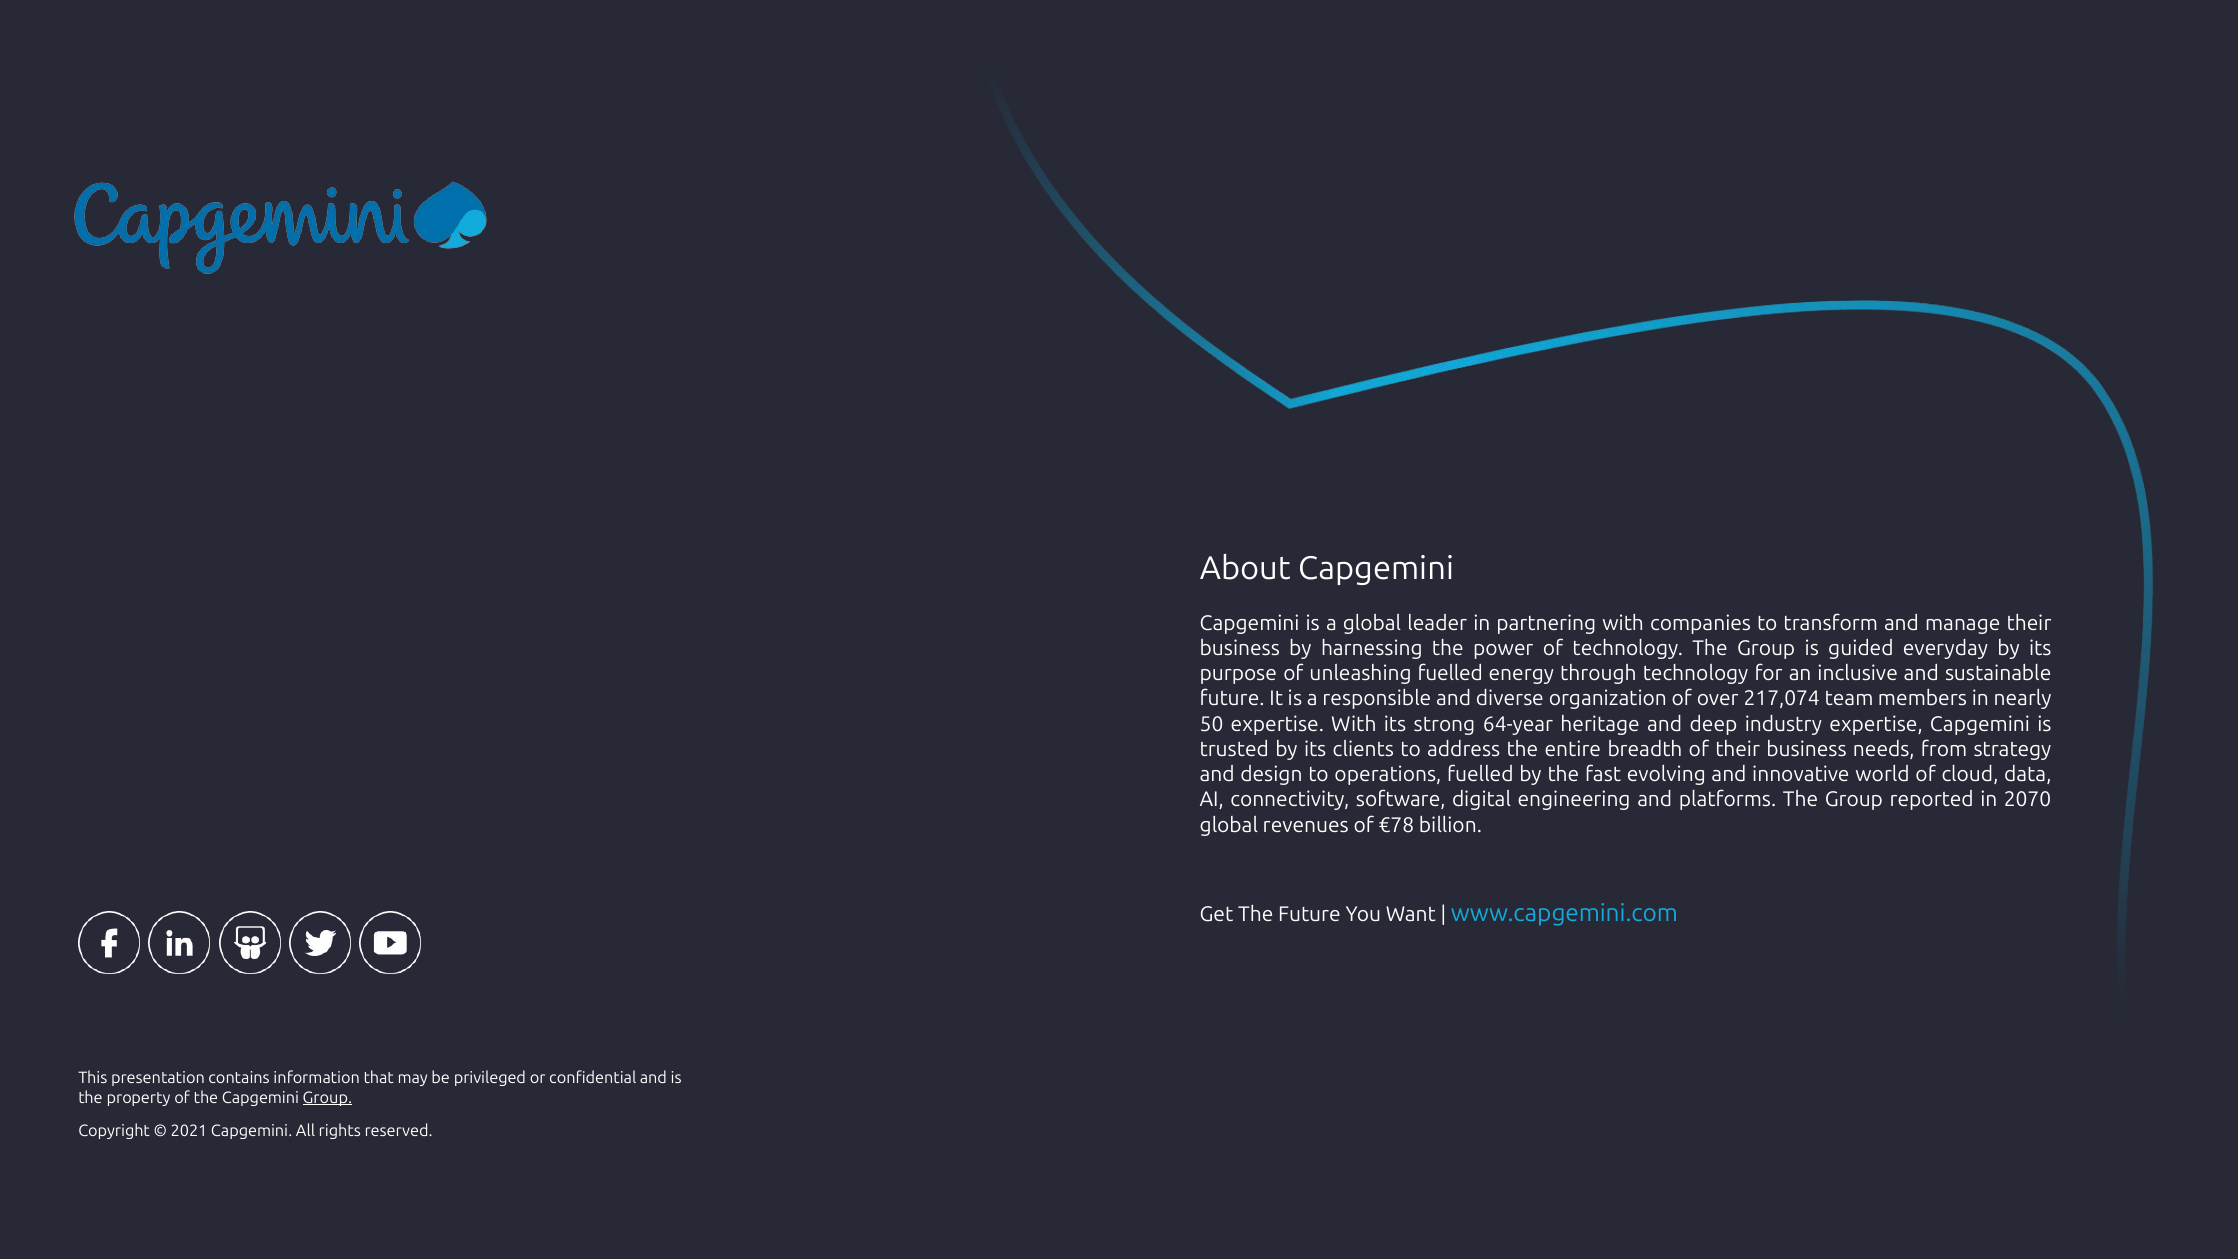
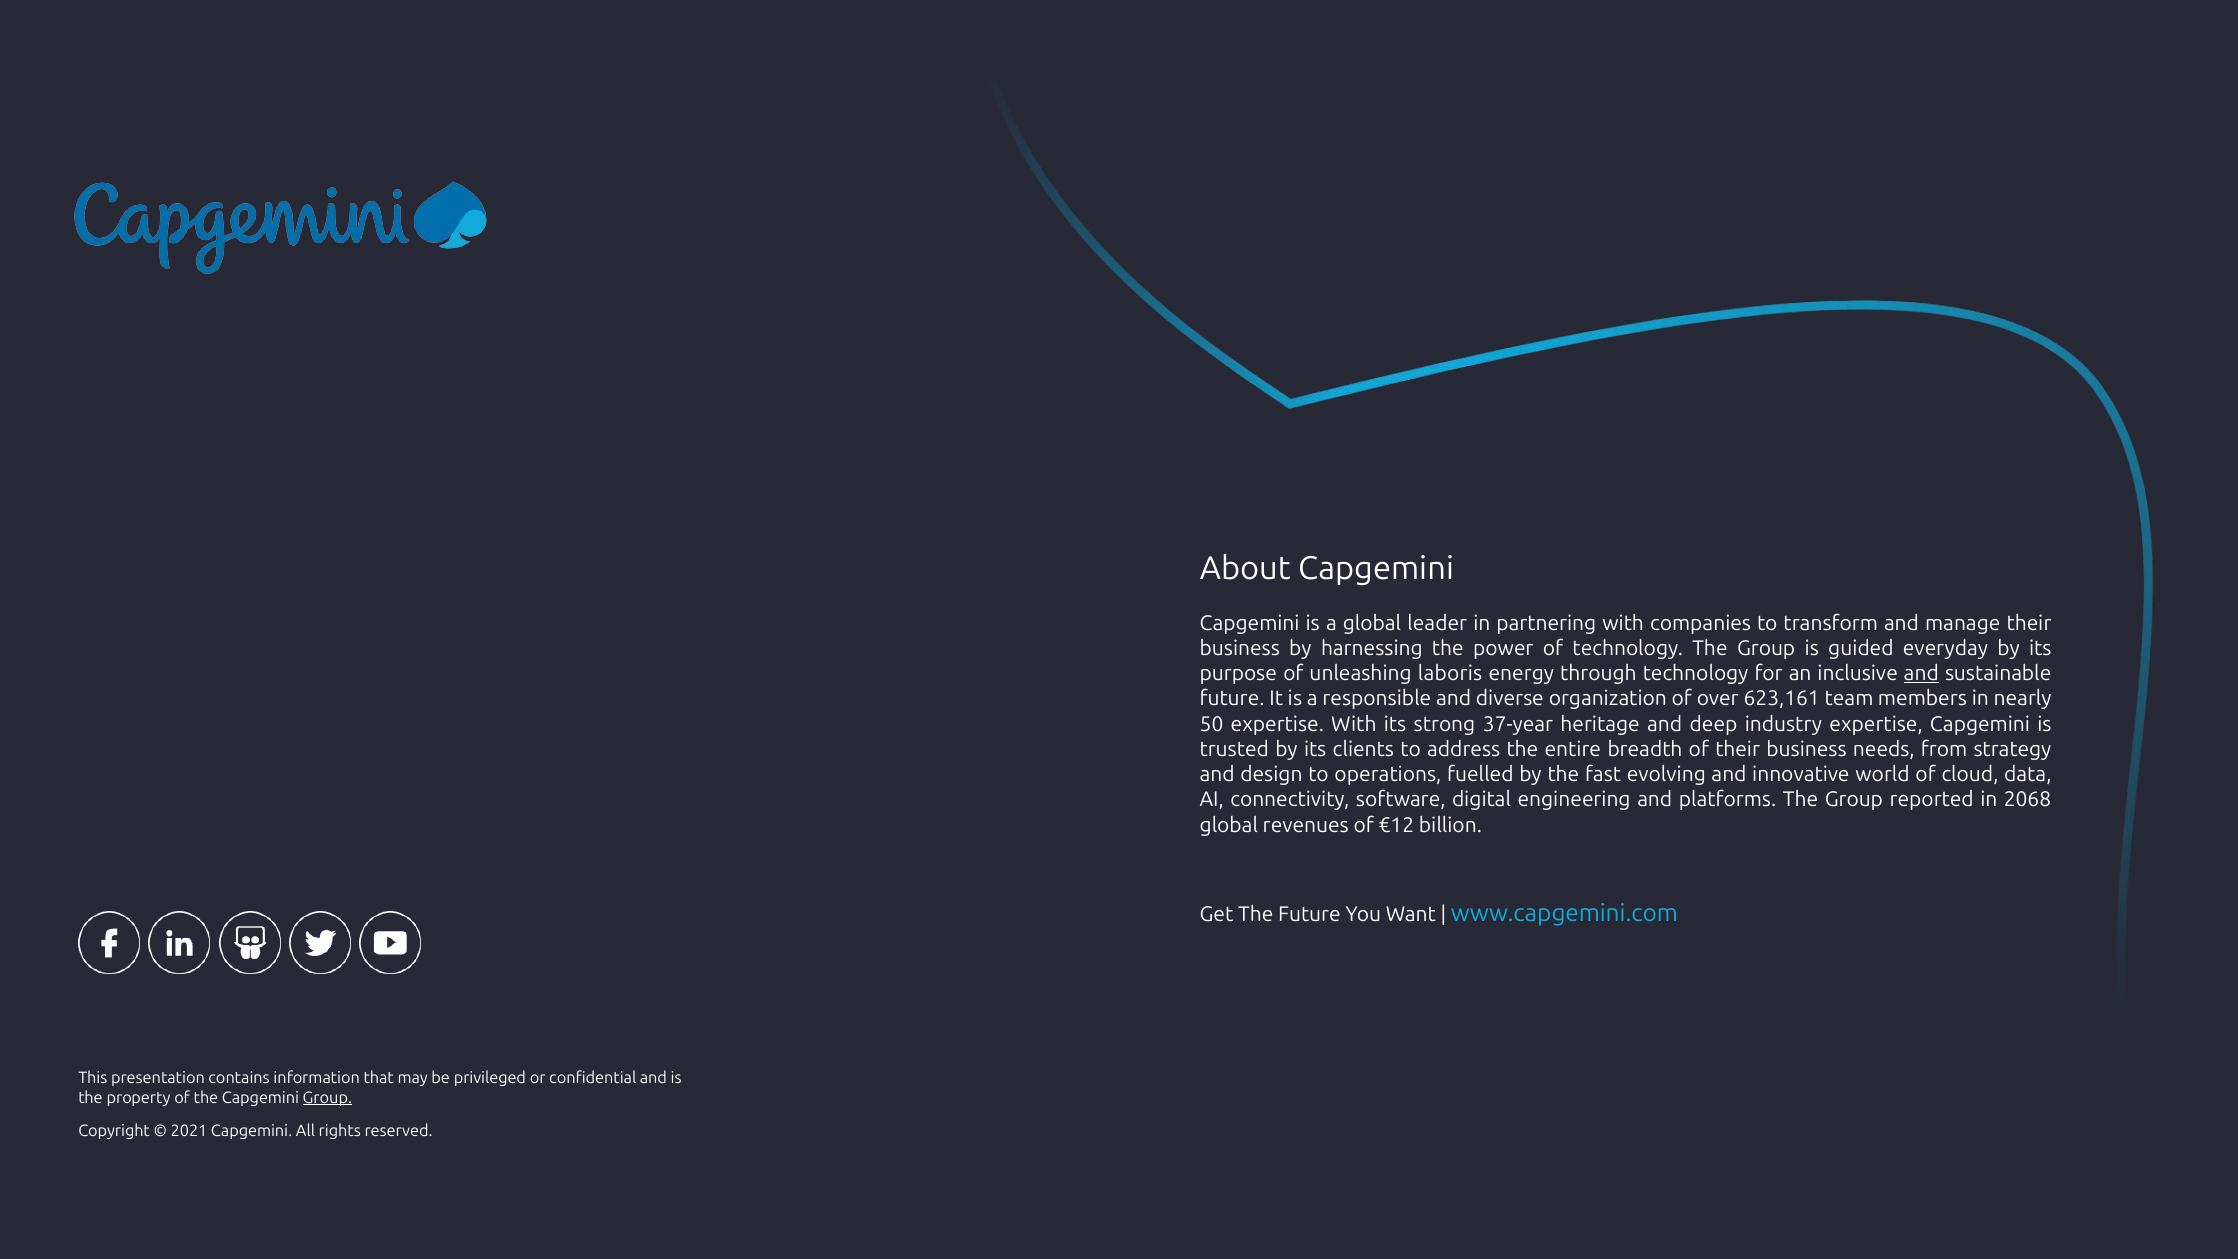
unleashing fuelled: fuelled -> laboris
and at (1921, 674) underline: none -> present
217,074: 217,074 -> 623,161
64-year: 64-year -> 37-year
2070: 2070 -> 2068
€78: €78 -> €12
